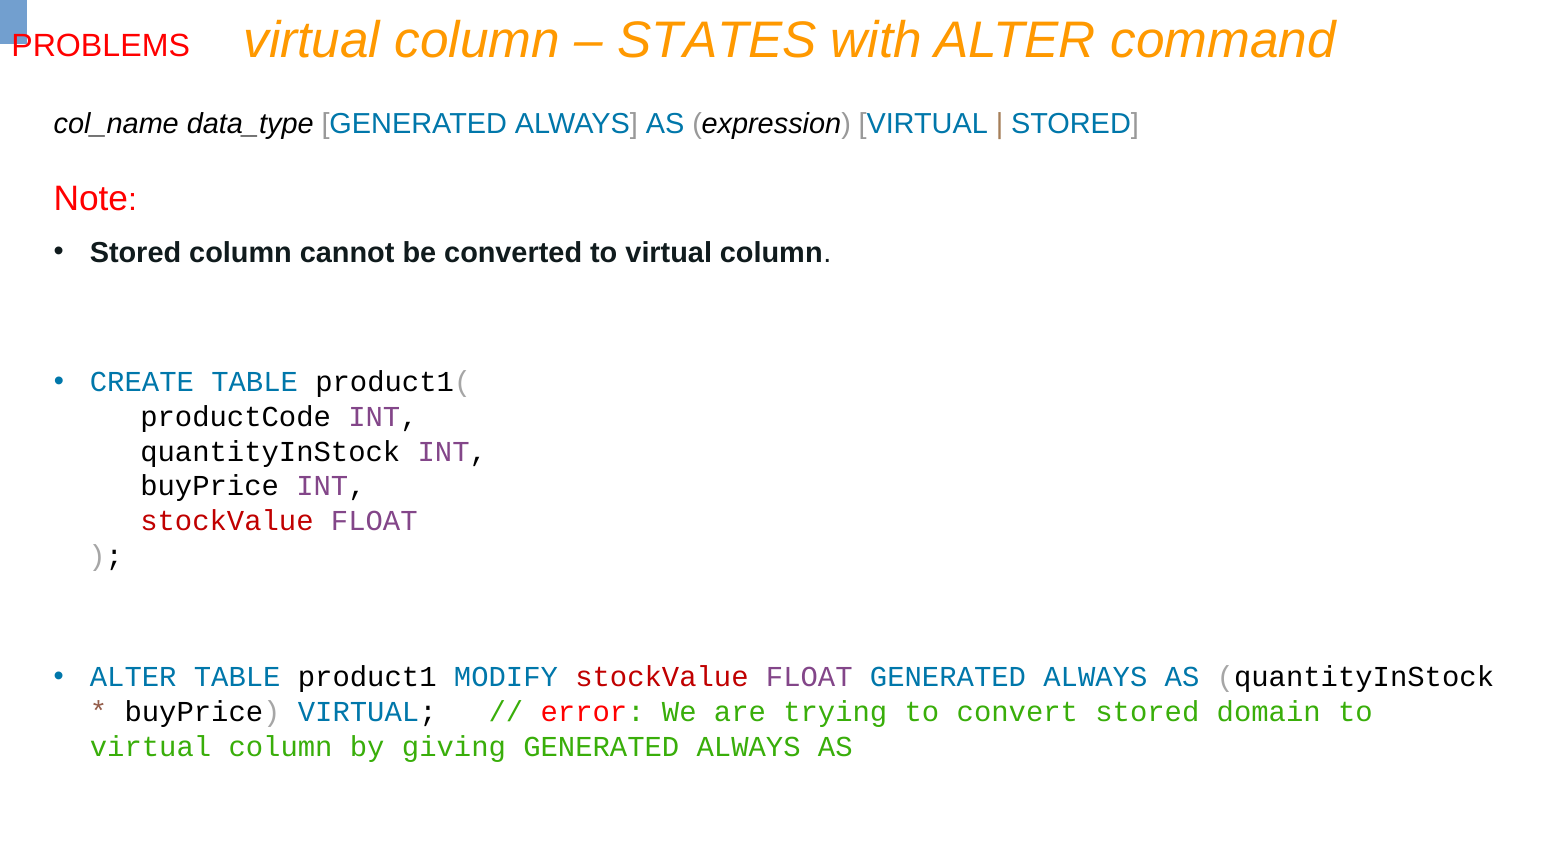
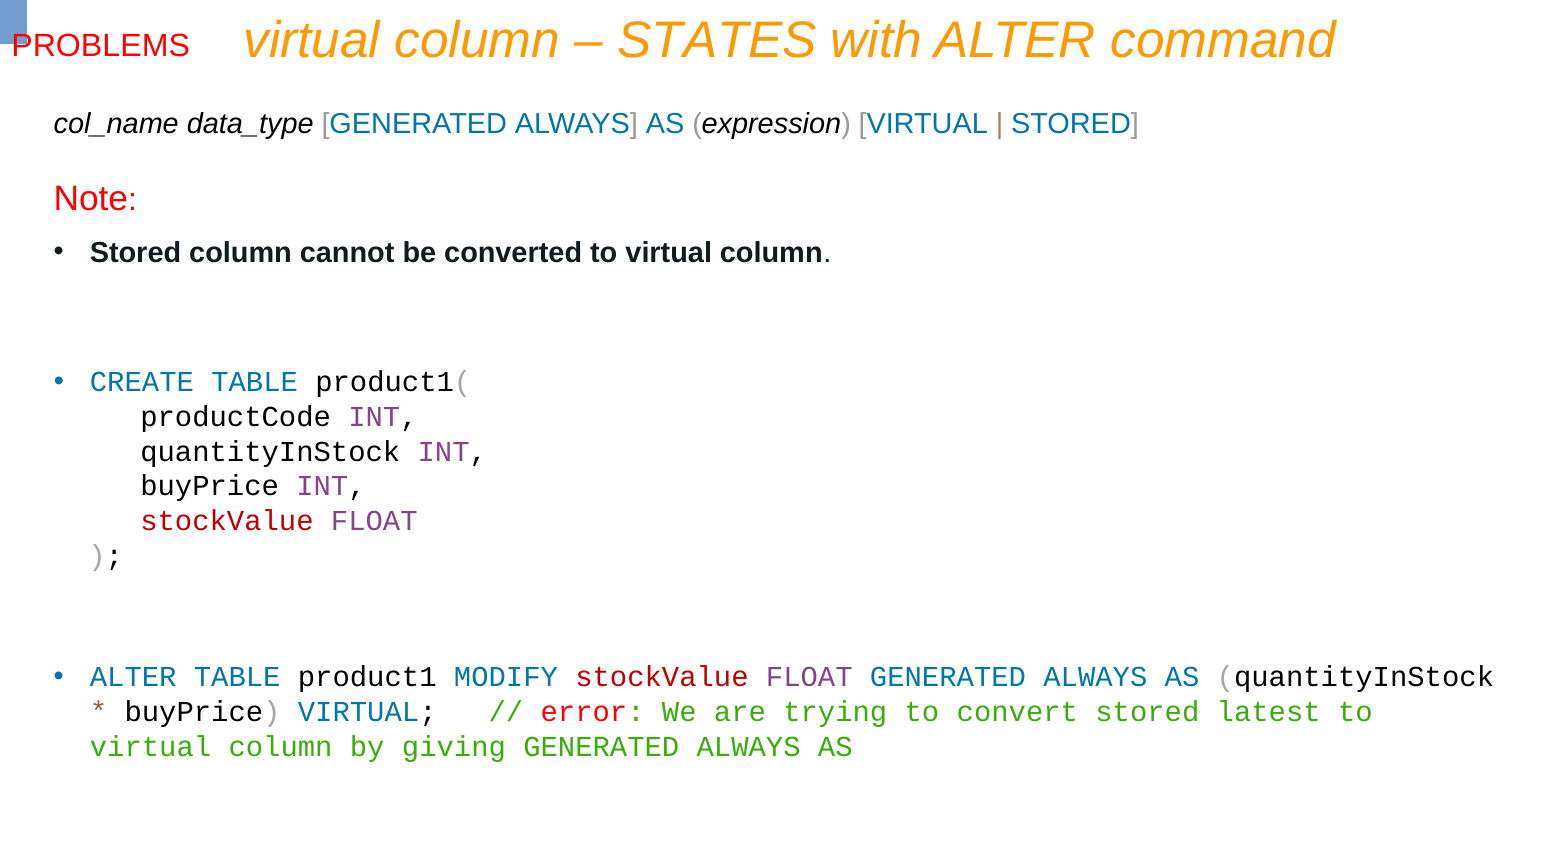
domain: domain -> latest
